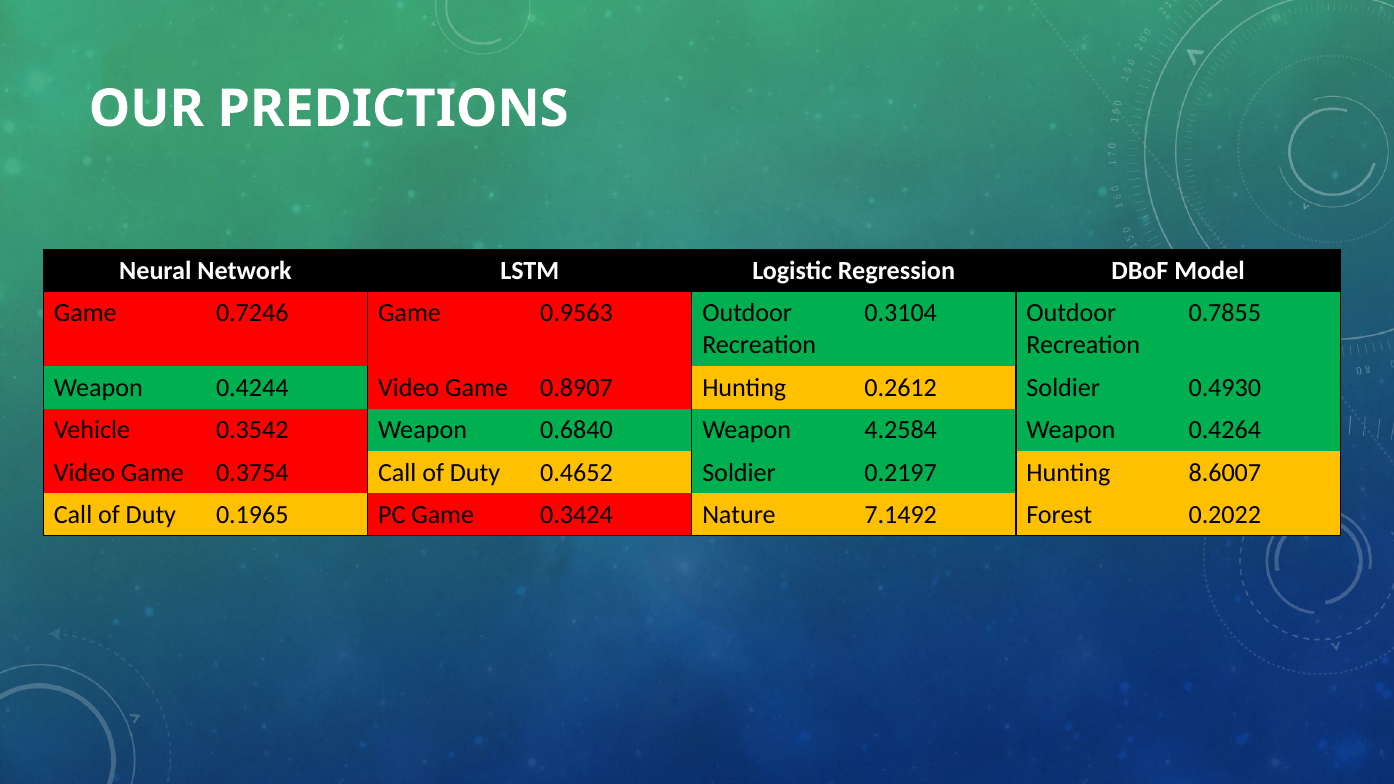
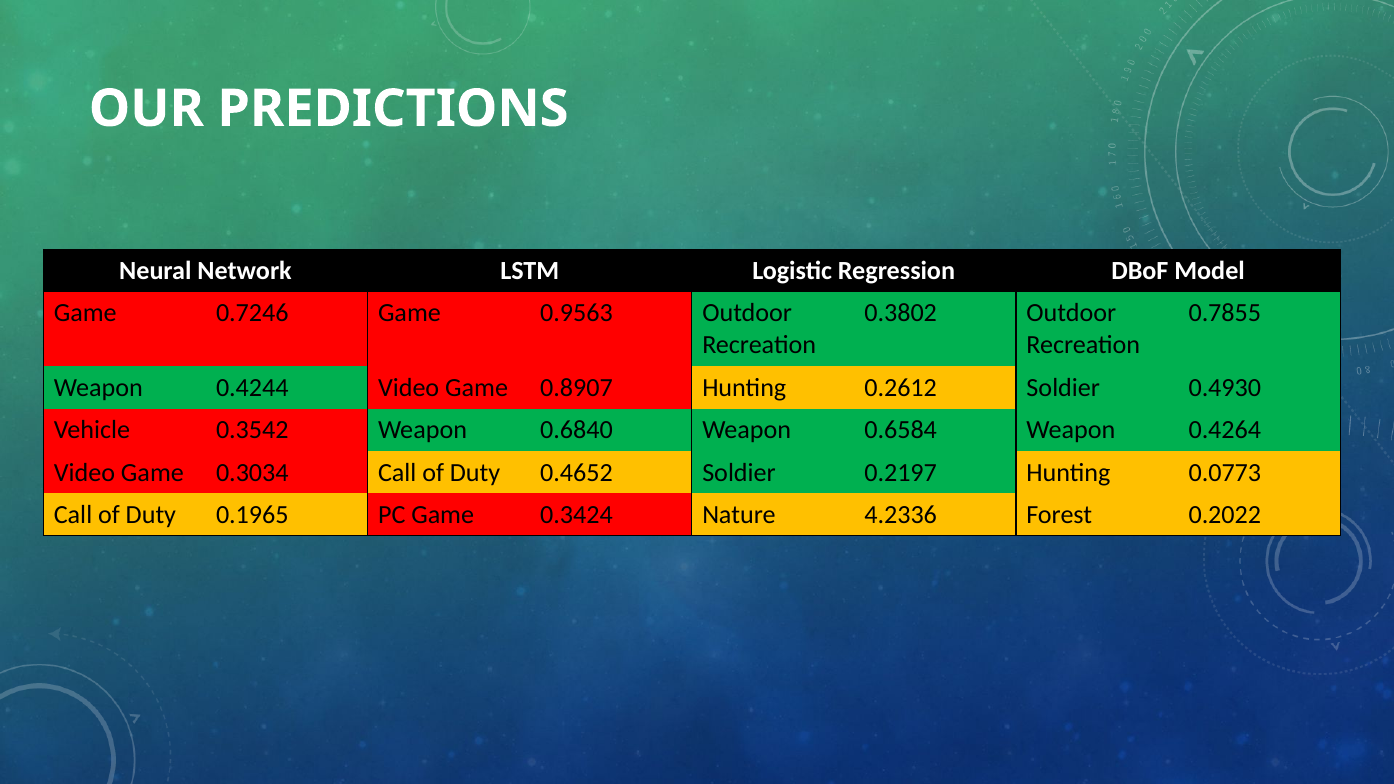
0.3104: 0.3104 -> 0.3802
4.2584: 4.2584 -> 0.6584
0.3754: 0.3754 -> 0.3034
8.6007: 8.6007 -> 0.0773
7.1492: 7.1492 -> 4.2336
